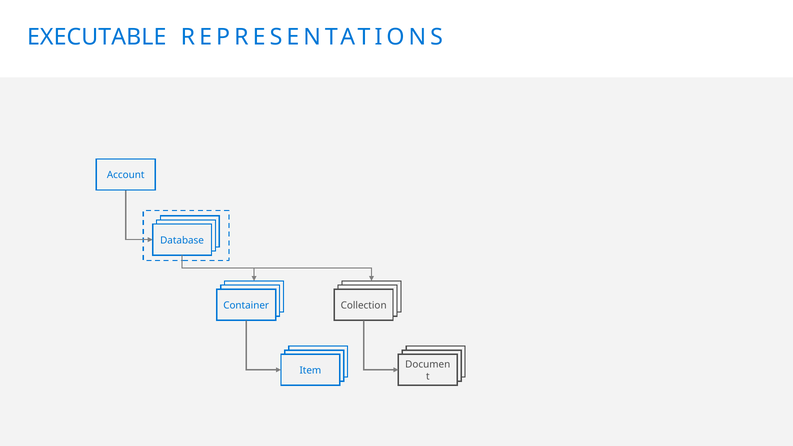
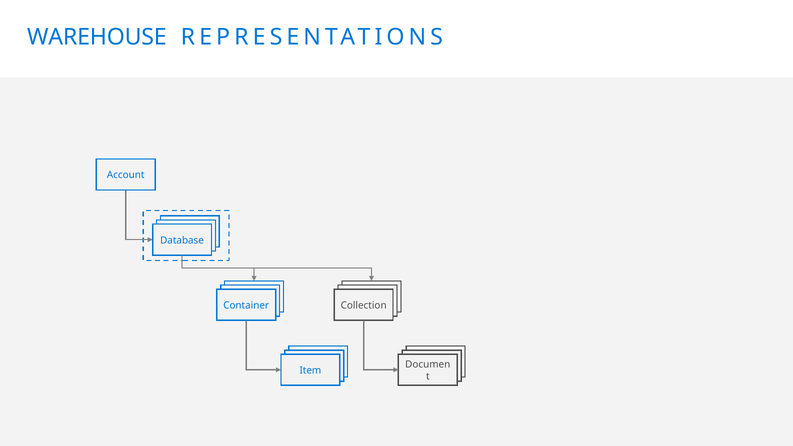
EXECUTABLE: EXECUTABLE -> WAREHOUSE
